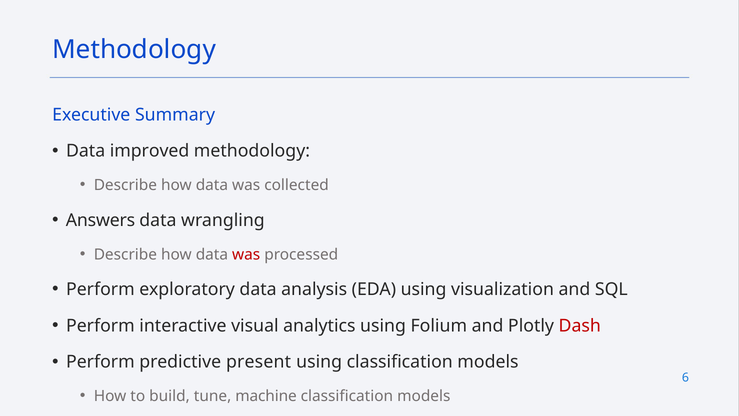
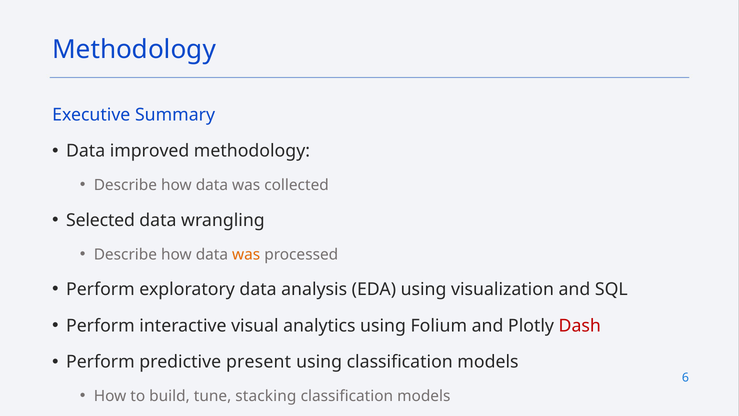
Answers: Answers -> Selected
was at (246, 254) colour: red -> orange
machine: machine -> stacking
